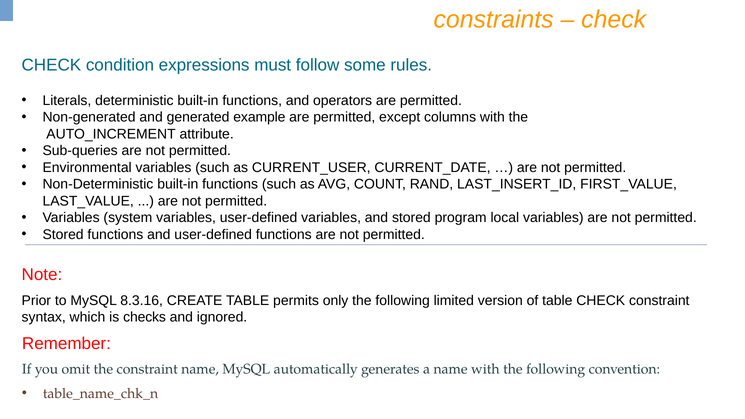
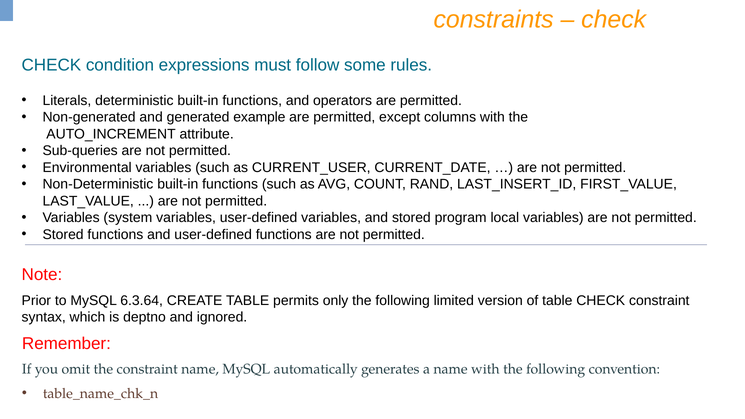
8.3.16: 8.3.16 -> 6.3.64
checks: checks -> deptno
